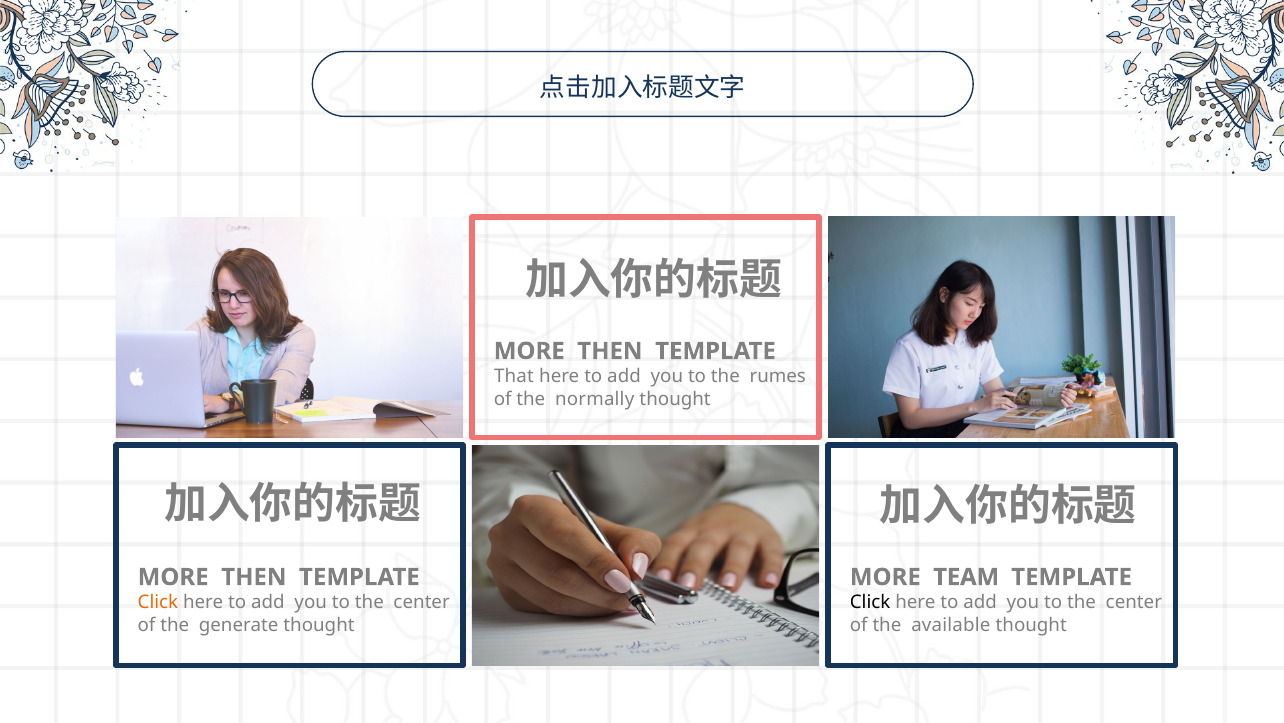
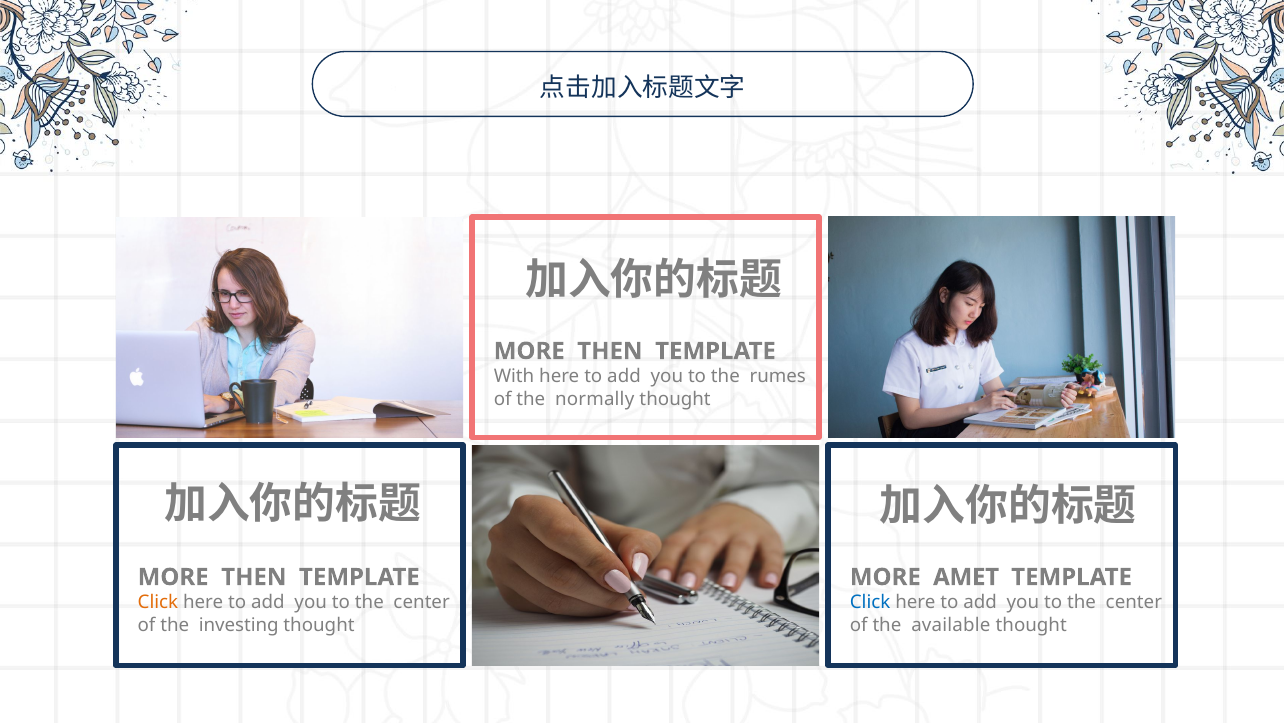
That: That -> With
TEAM: TEAM -> AMET
Click at (870, 602) colour: black -> blue
generate: generate -> investing
